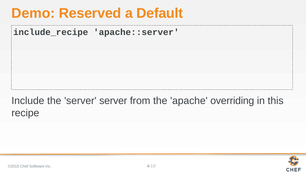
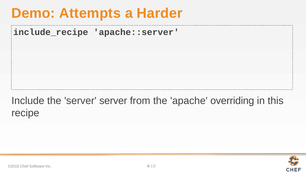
Reserved: Reserved -> Attempts
Default: Default -> Harder
